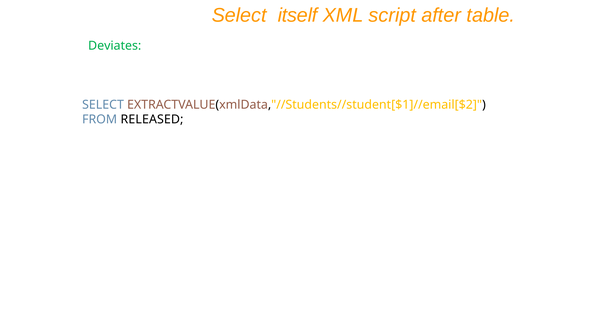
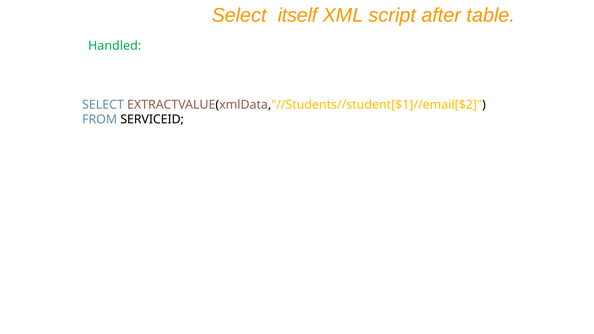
Deviates: Deviates -> Handled
RELEASED: RELEASED -> SERVICEID
